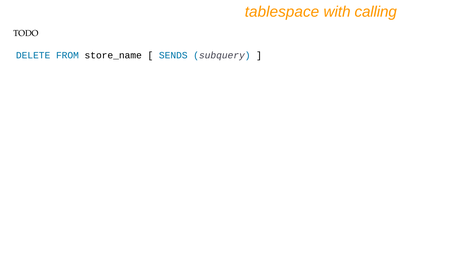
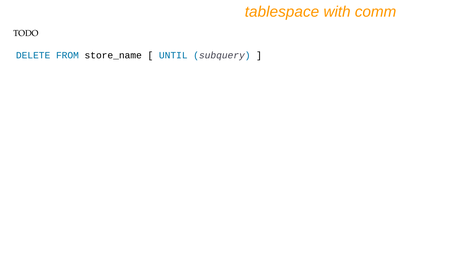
calling: calling -> comm
SENDS: SENDS -> UNTIL
